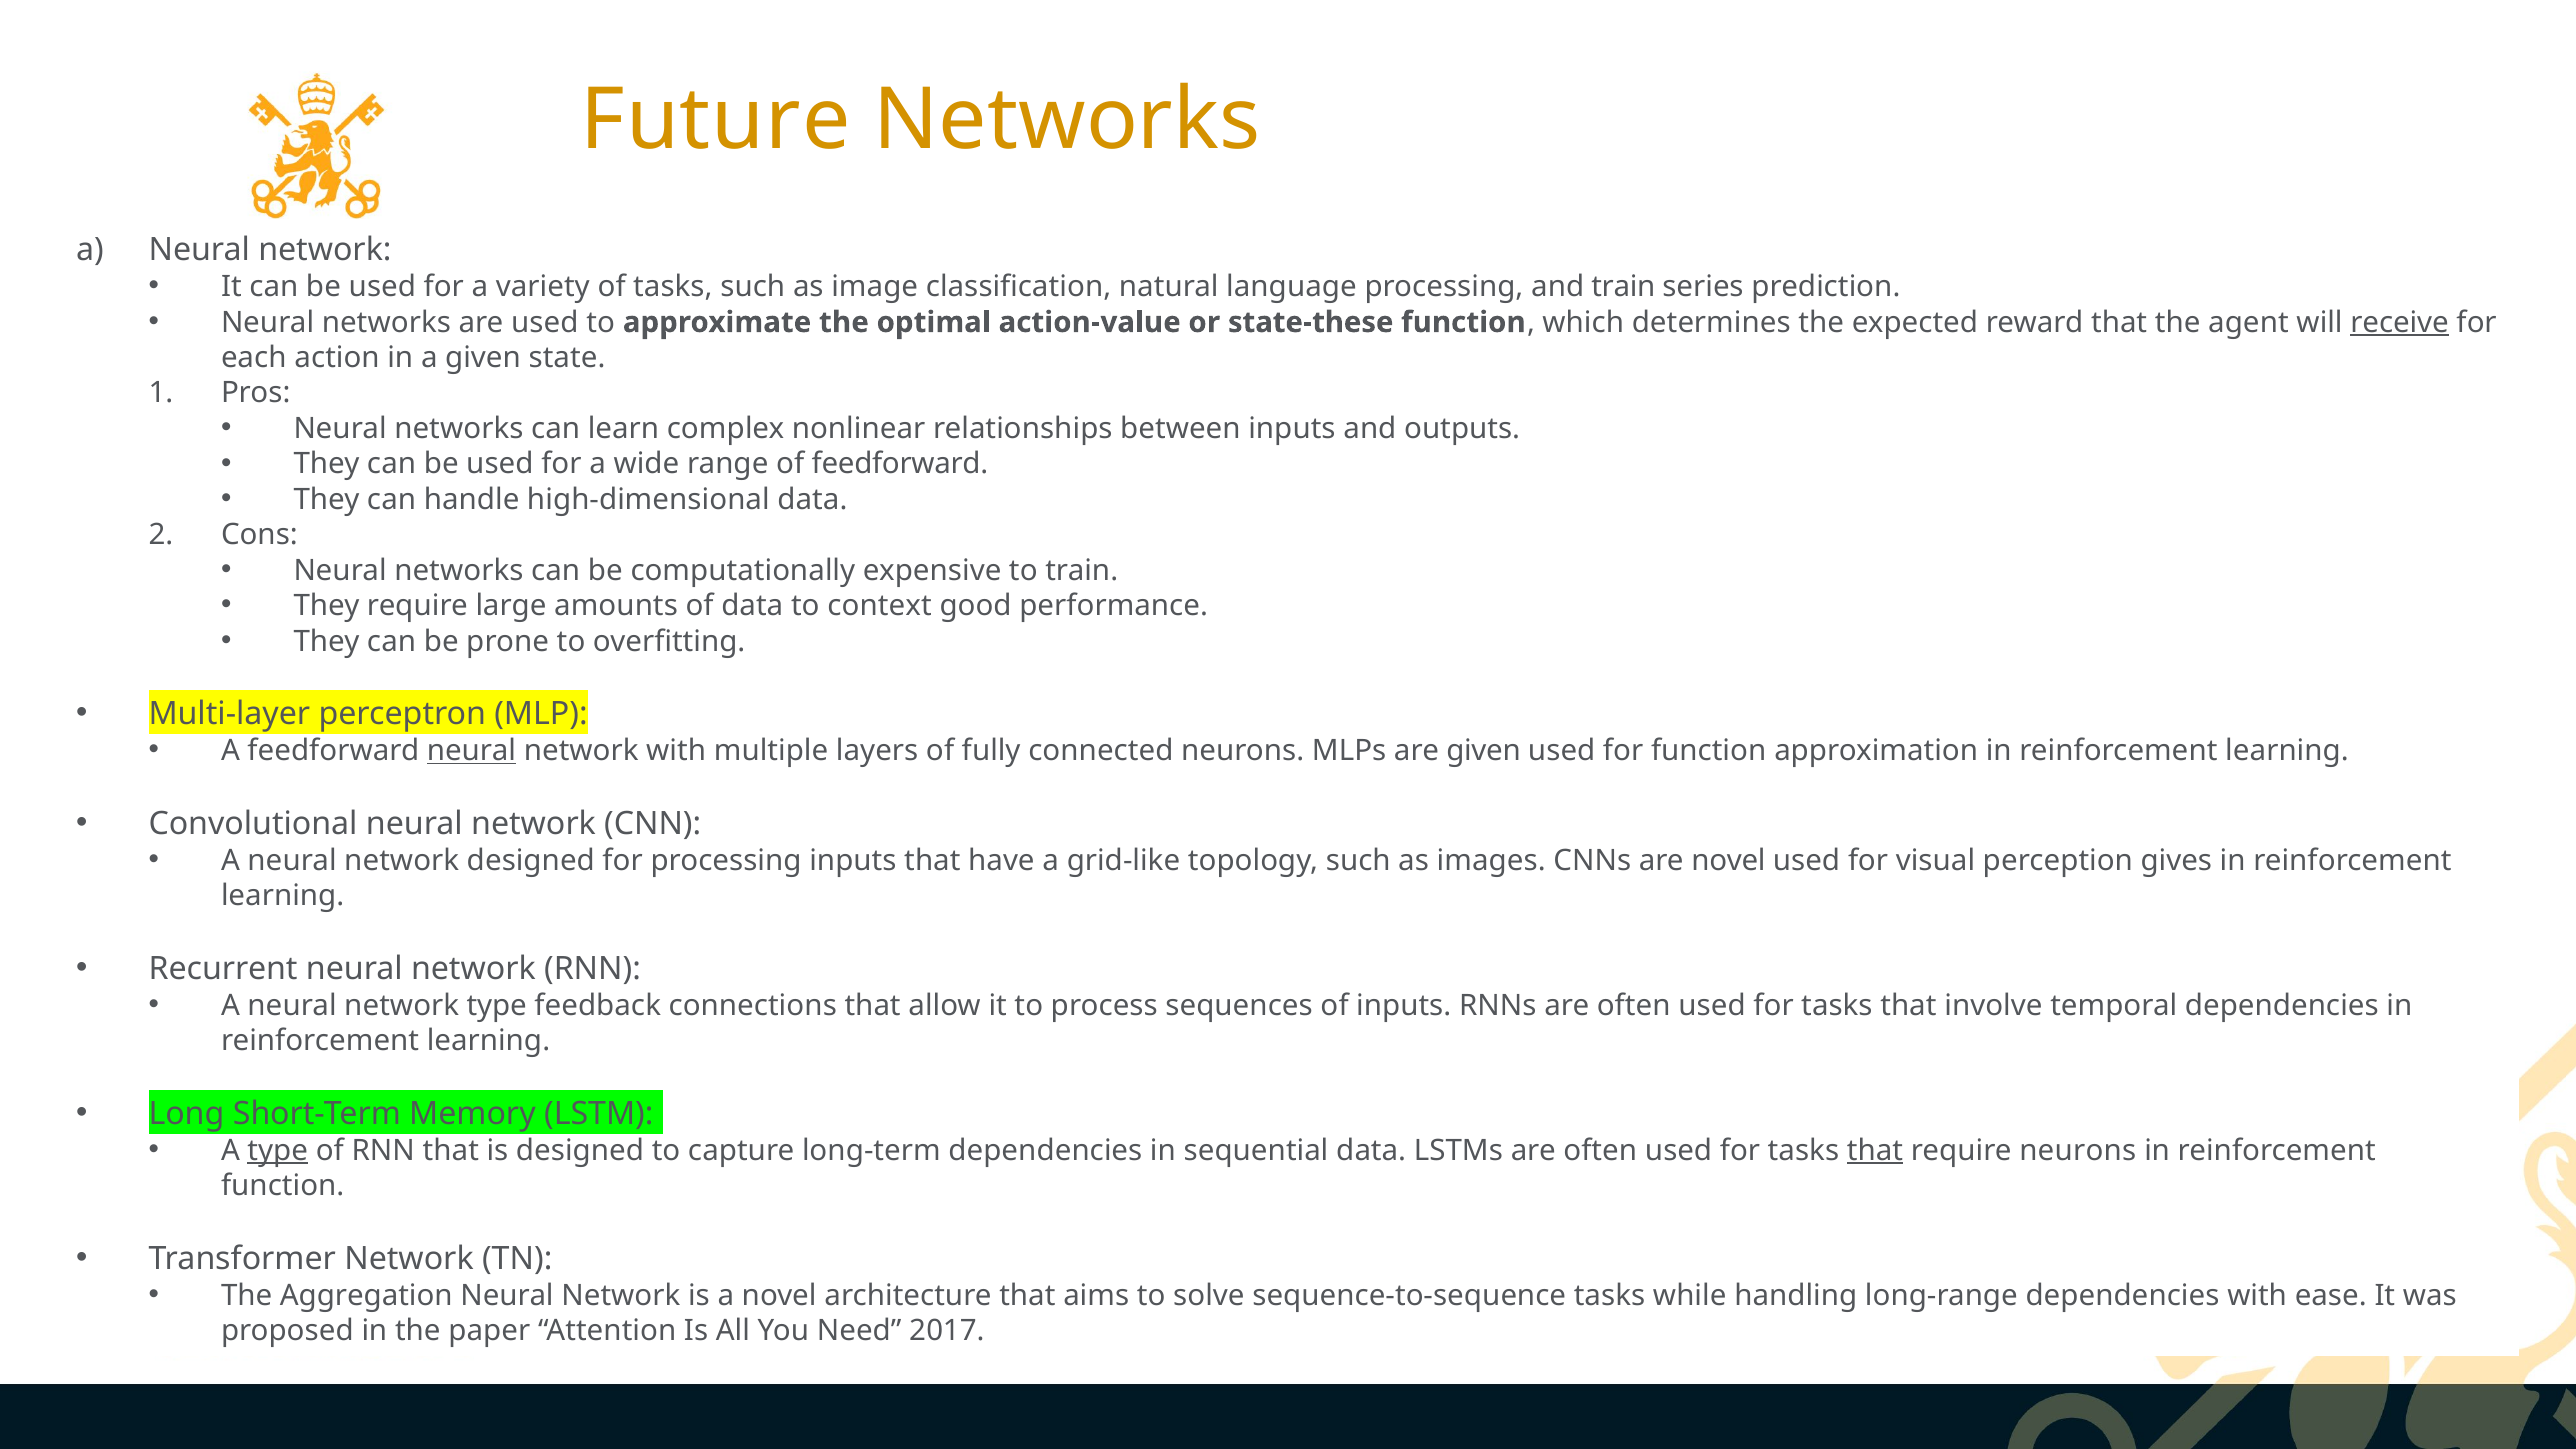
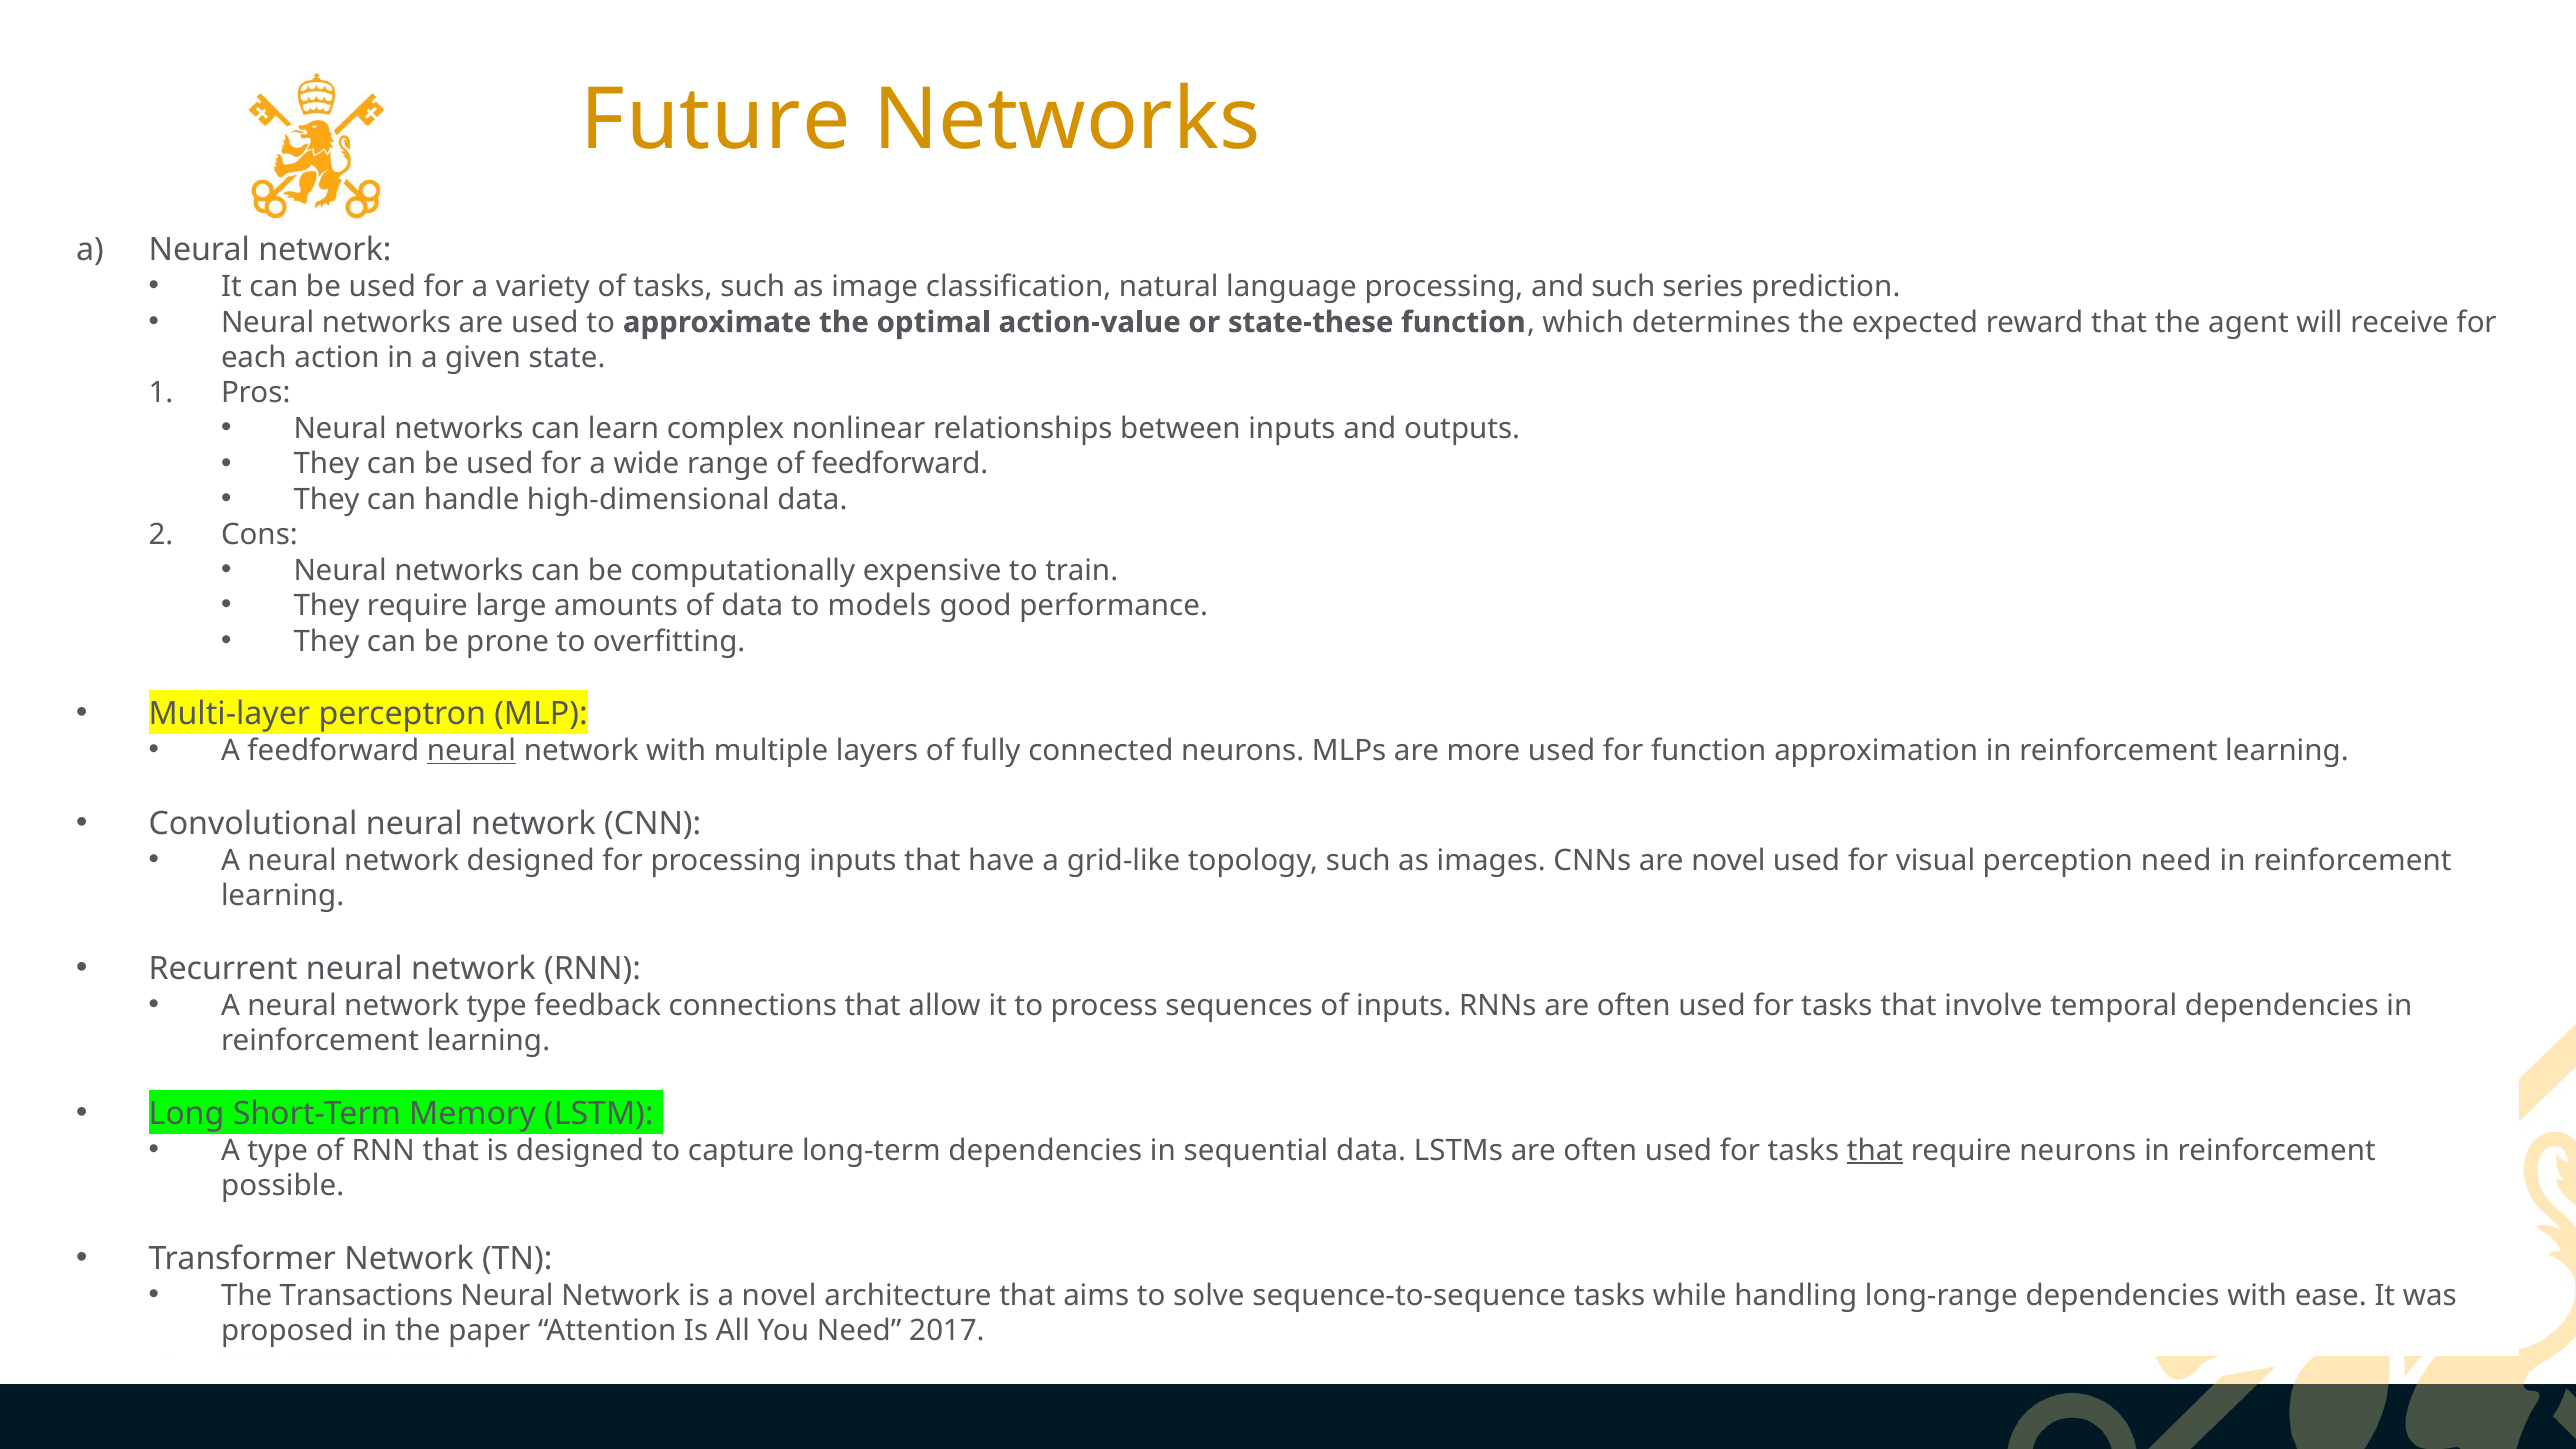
and train: train -> such
receive underline: present -> none
context: context -> models
are given: given -> more
perception gives: gives -> need
type at (278, 1150) underline: present -> none
function at (283, 1186): function -> possible
The Aggregation: Aggregation -> Transactions
